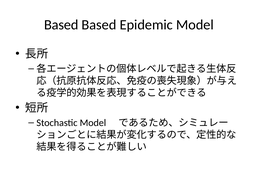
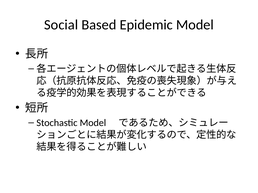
Based at (61, 25): Based -> Social
